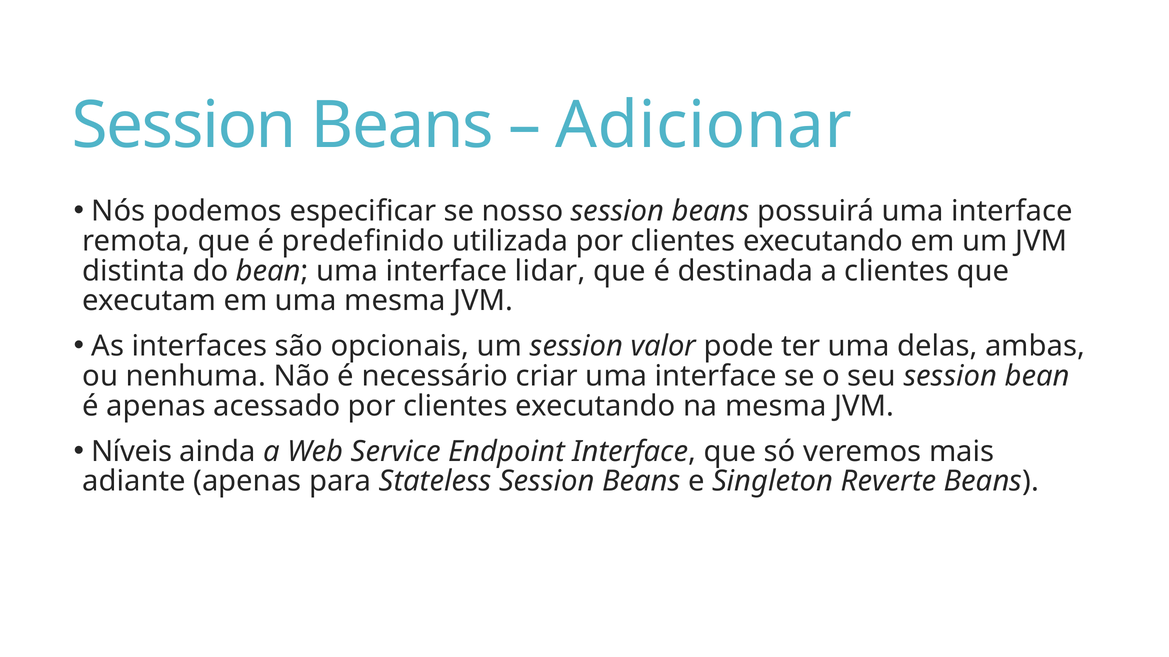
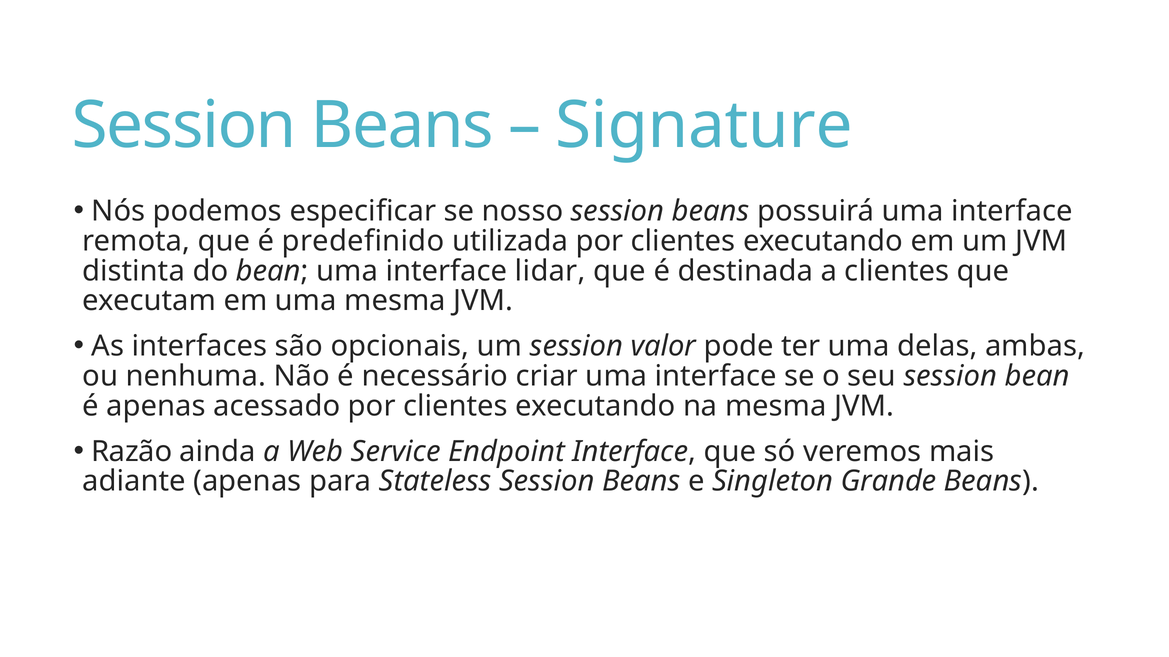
Adicionar: Adicionar -> Signature
Níveis: Níveis -> Razão
Reverte: Reverte -> Grande
